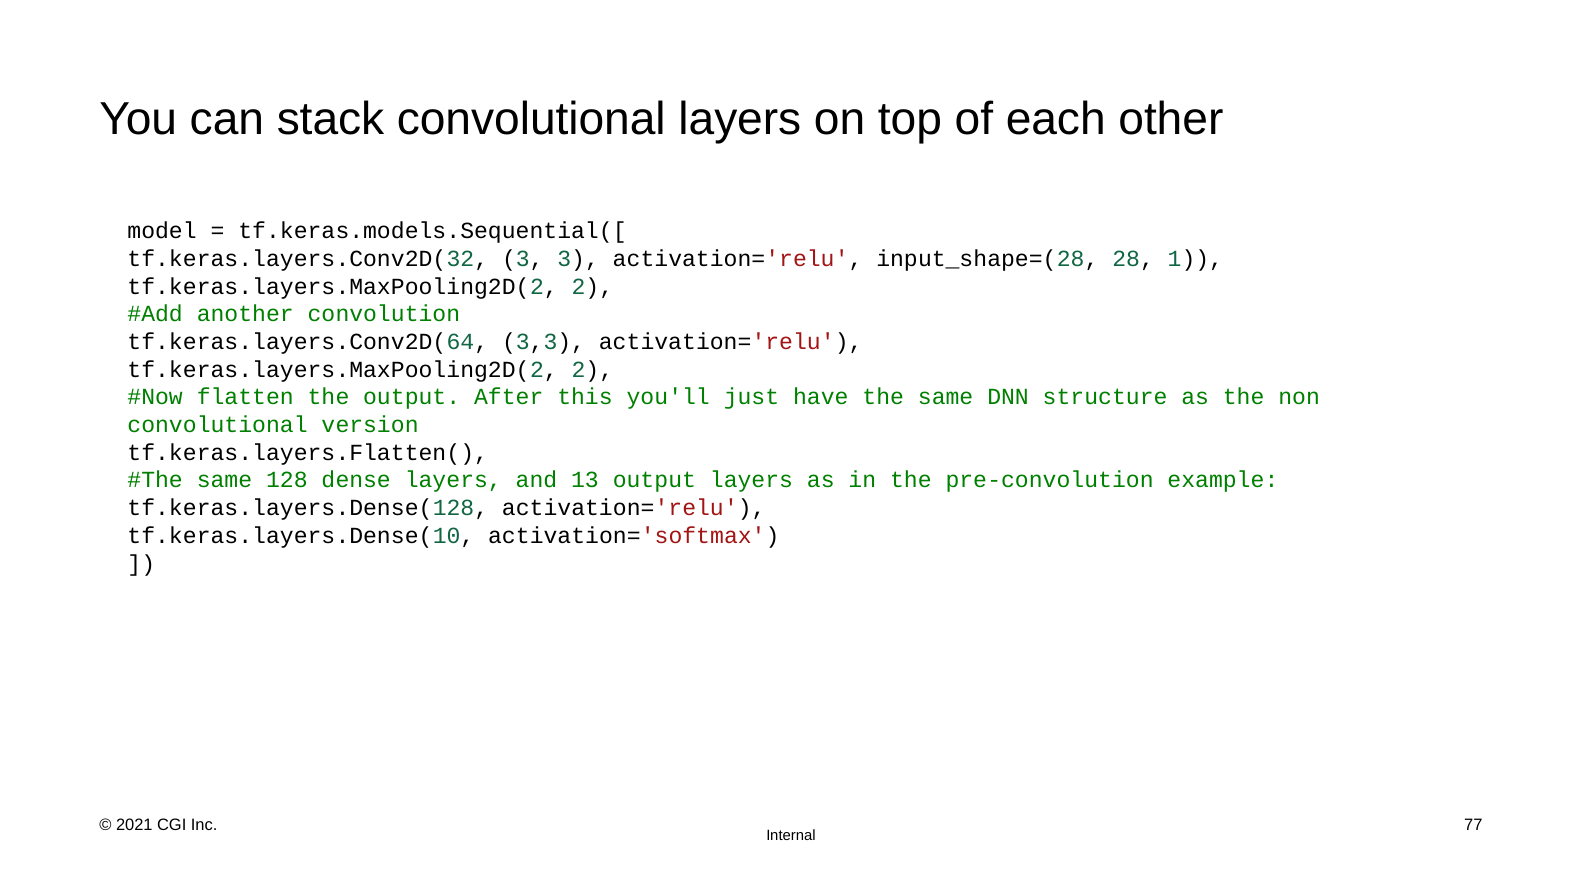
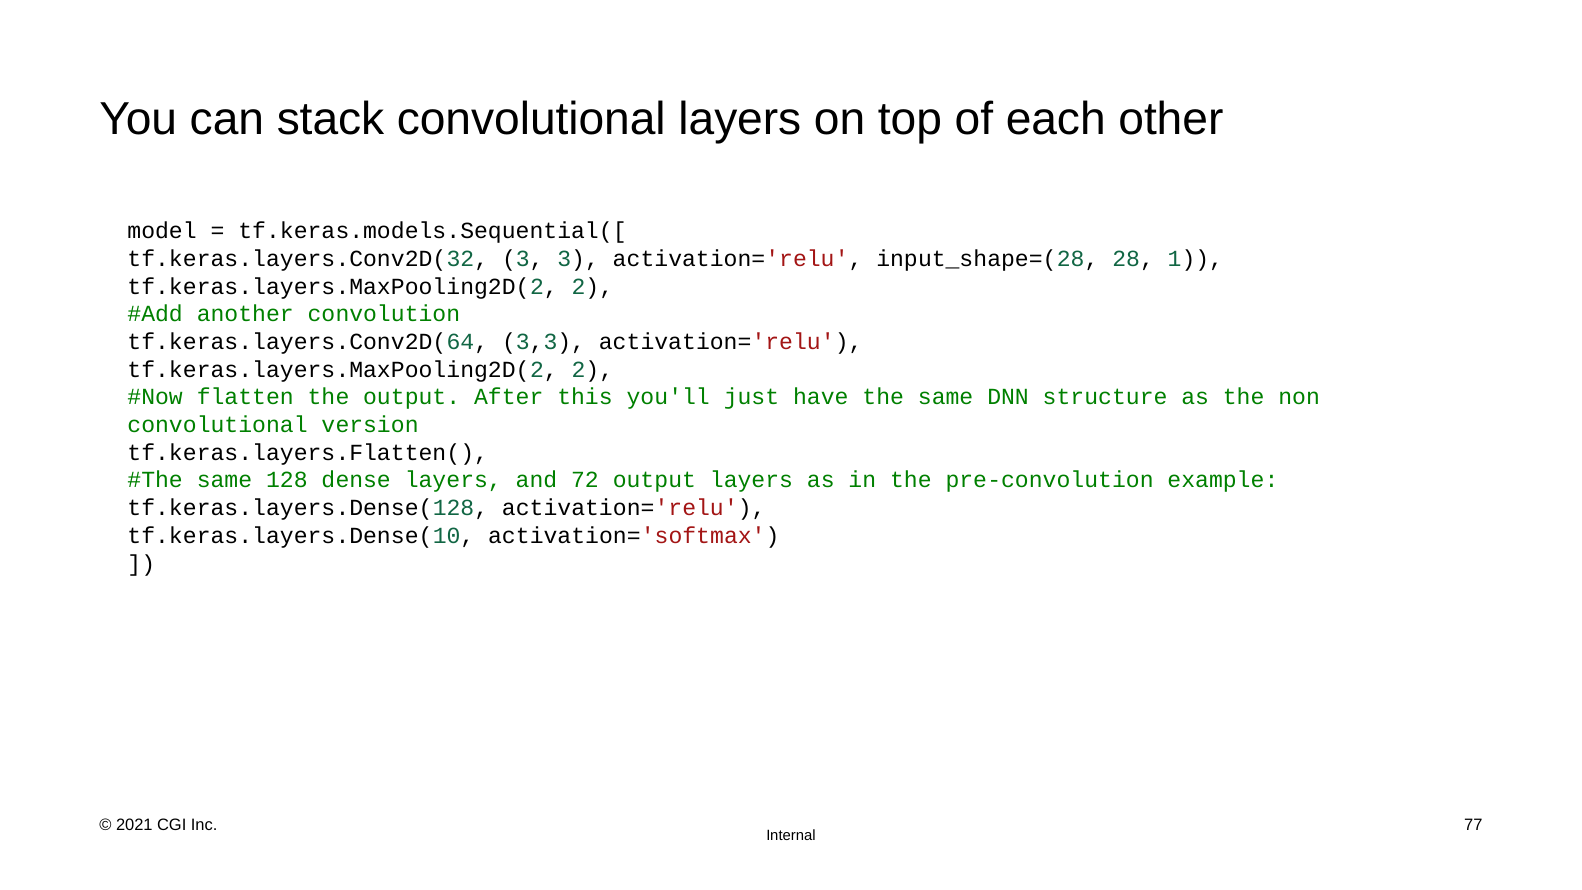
13: 13 -> 72
